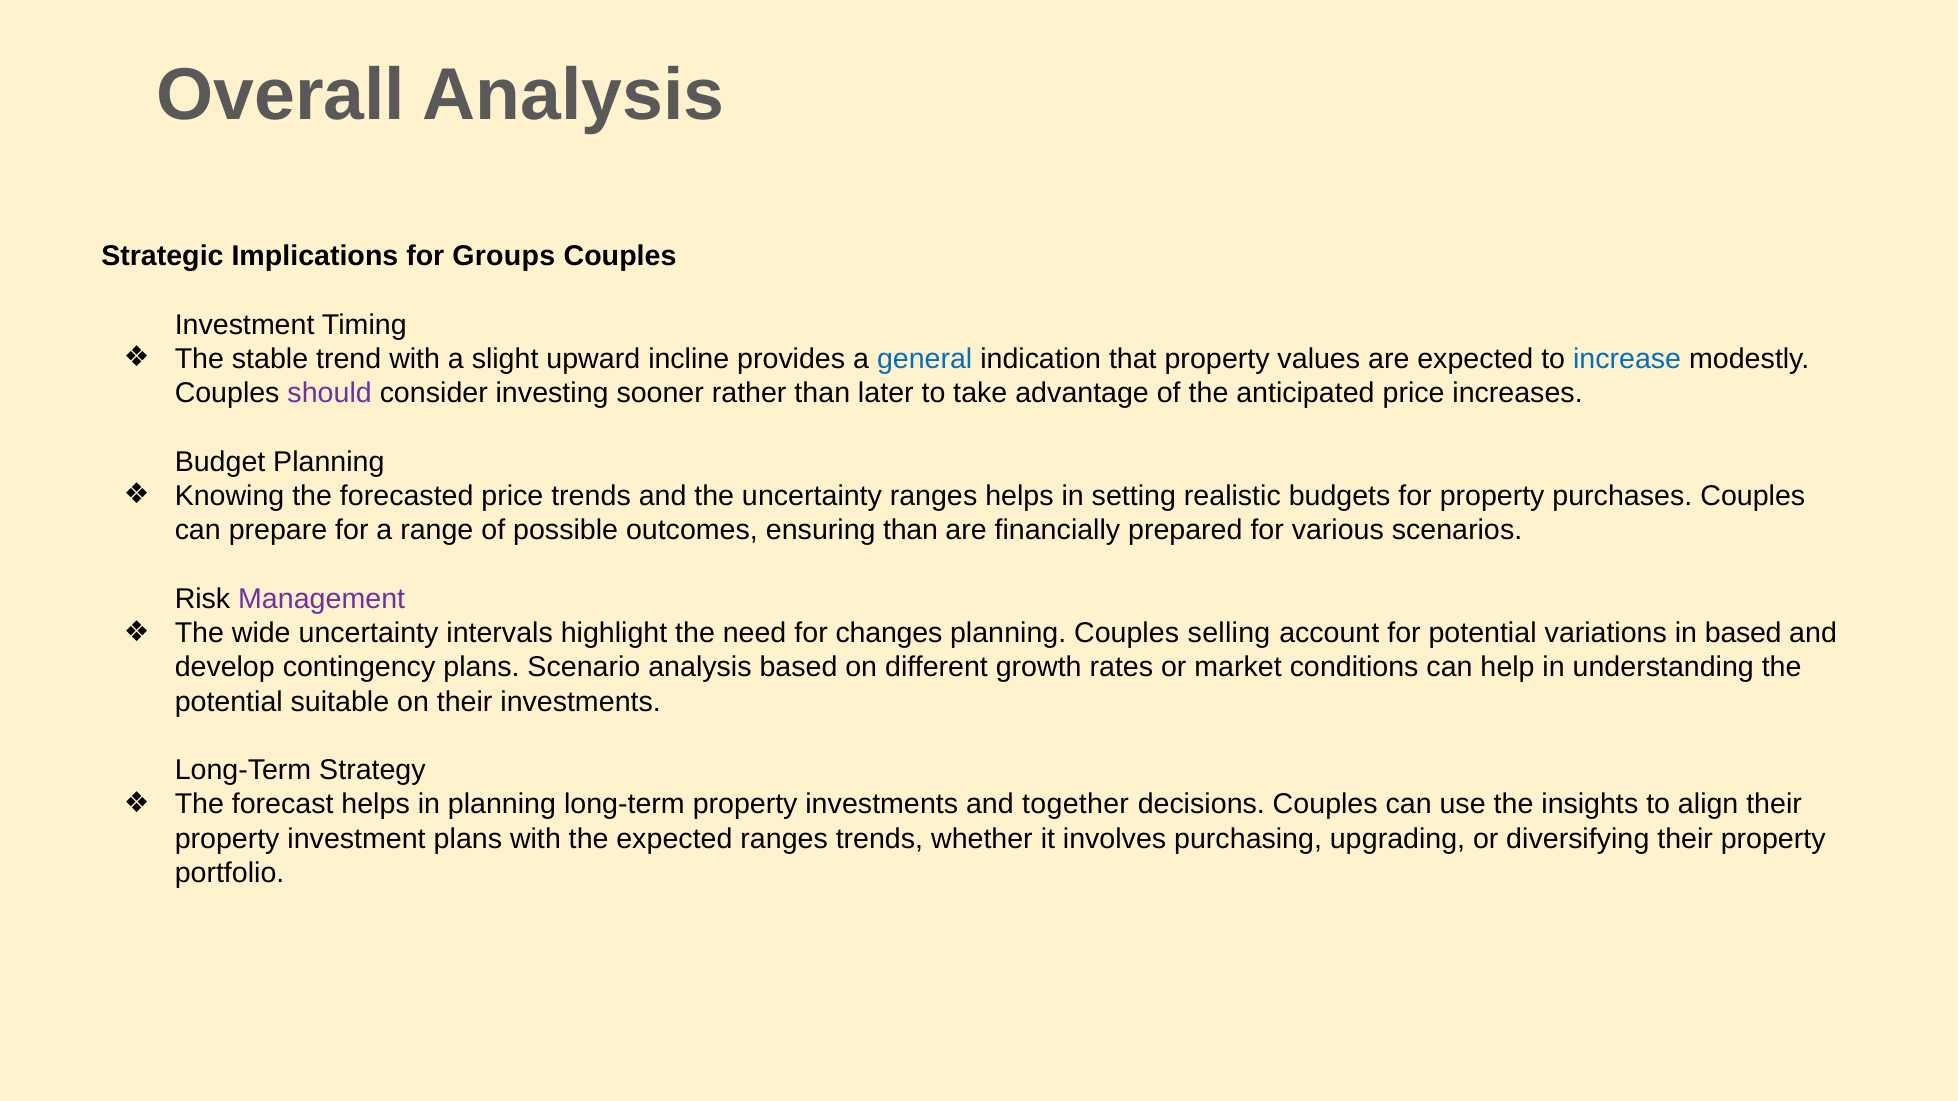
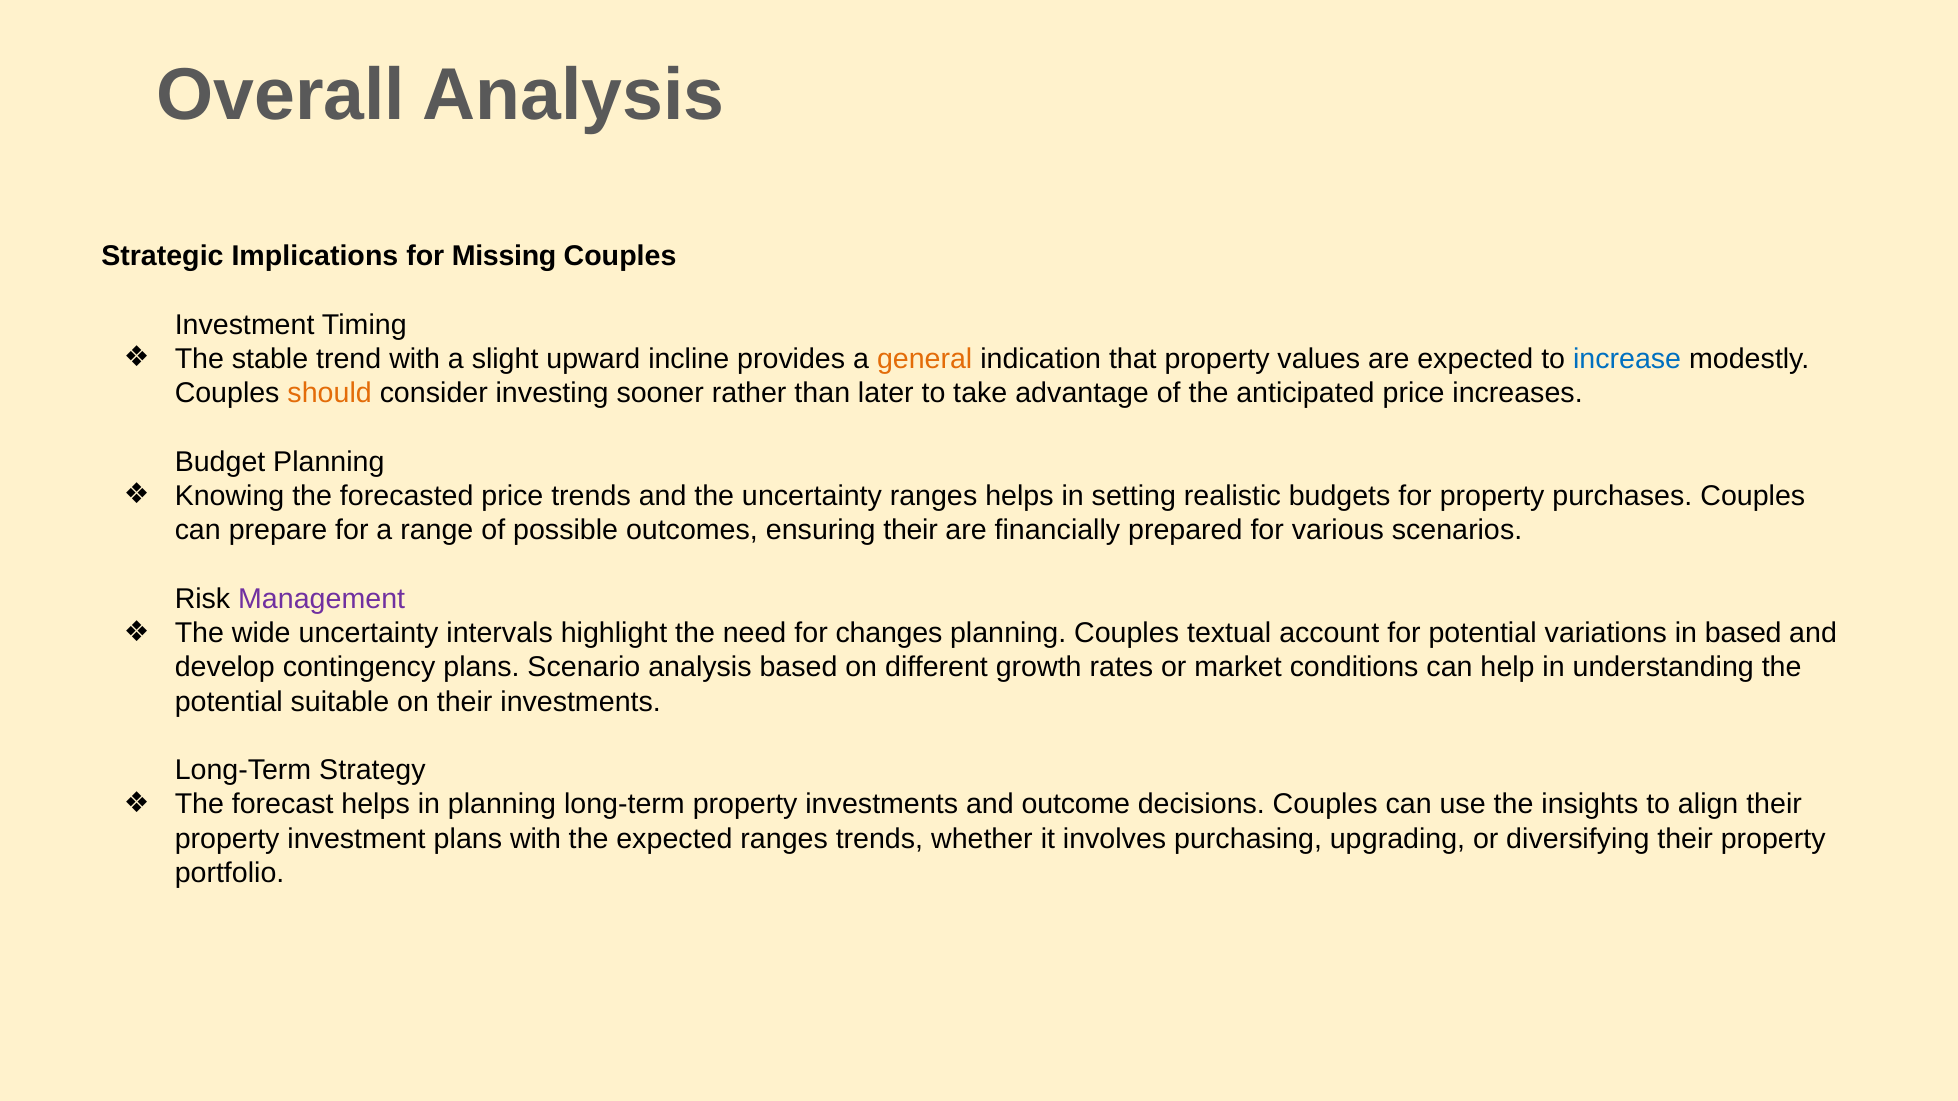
Groups: Groups -> Missing
general colour: blue -> orange
should colour: purple -> orange
ensuring than: than -> their
selling: selling -> textual
together: together -> outcome
